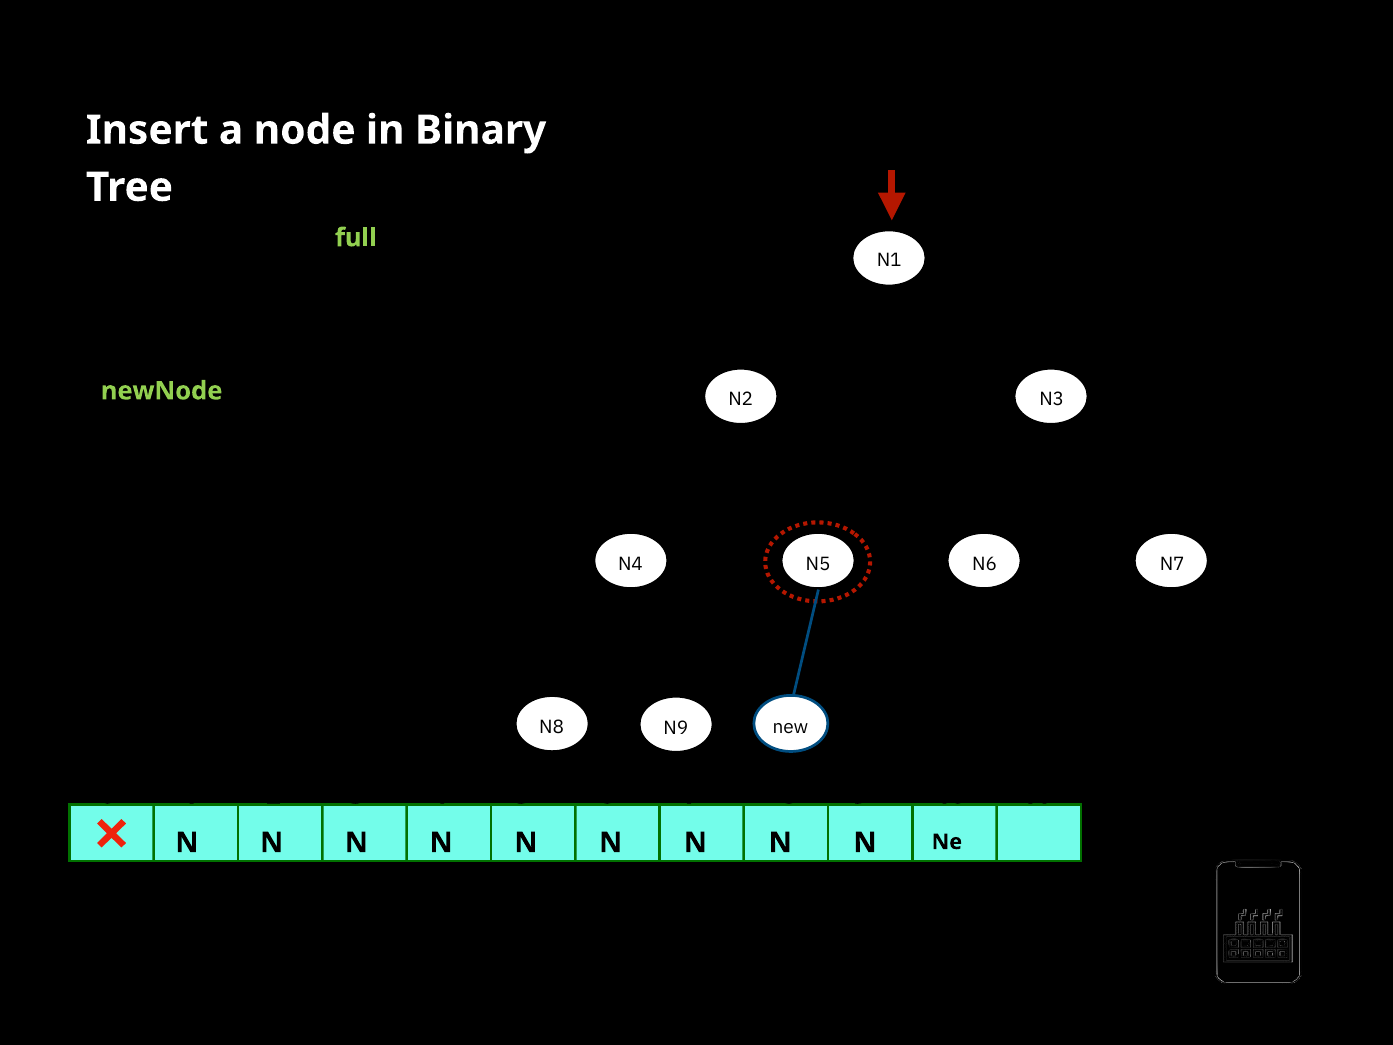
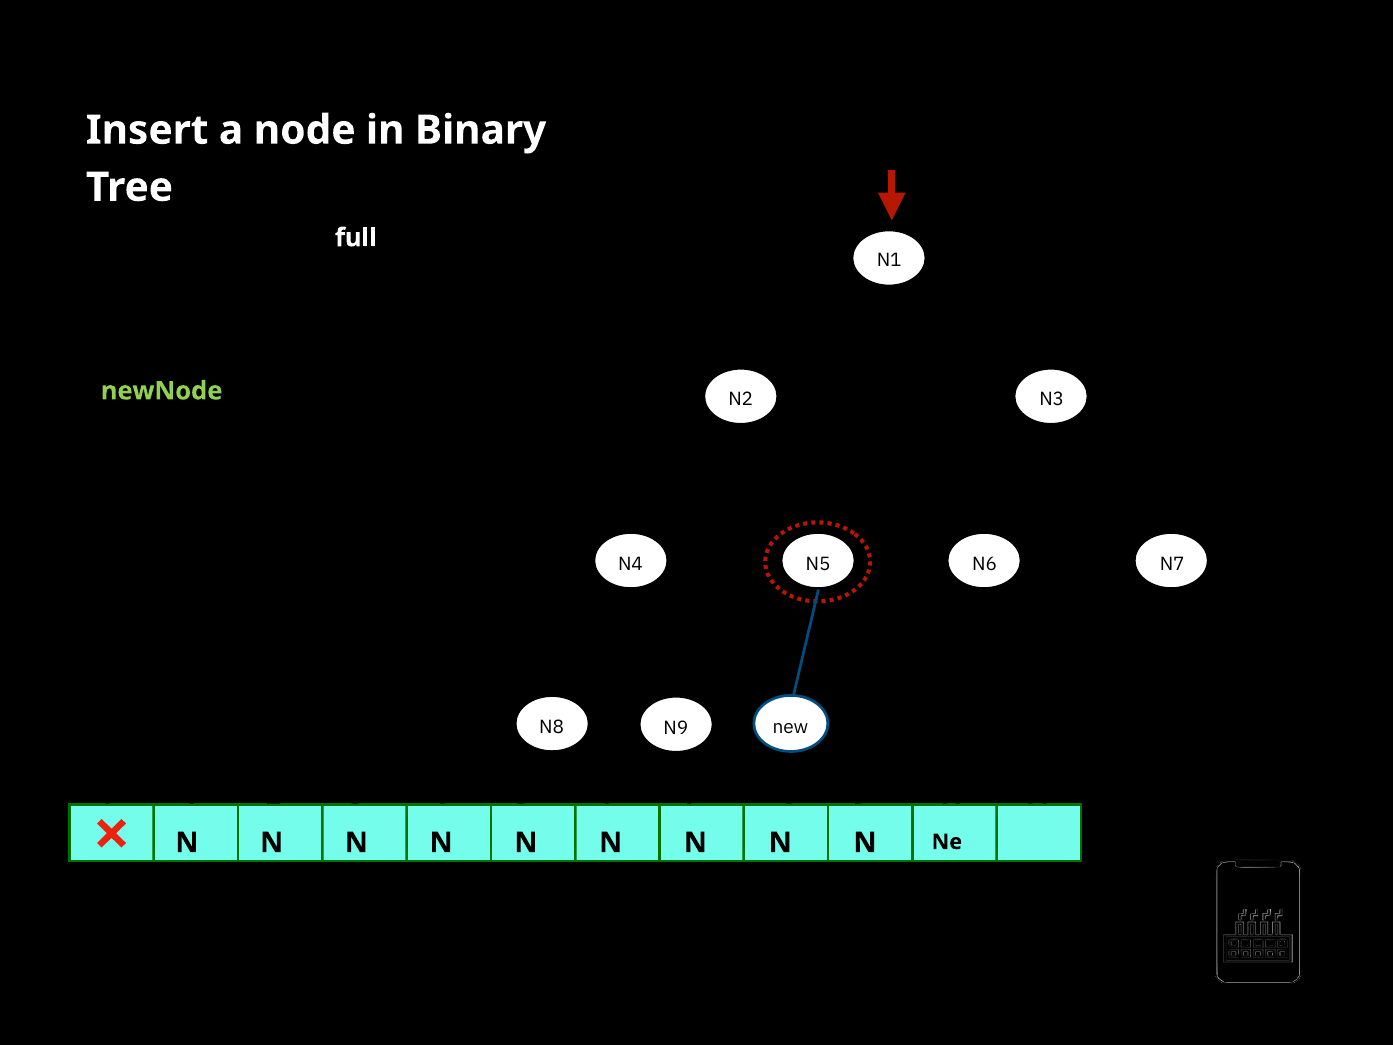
full colour: light green -> white
